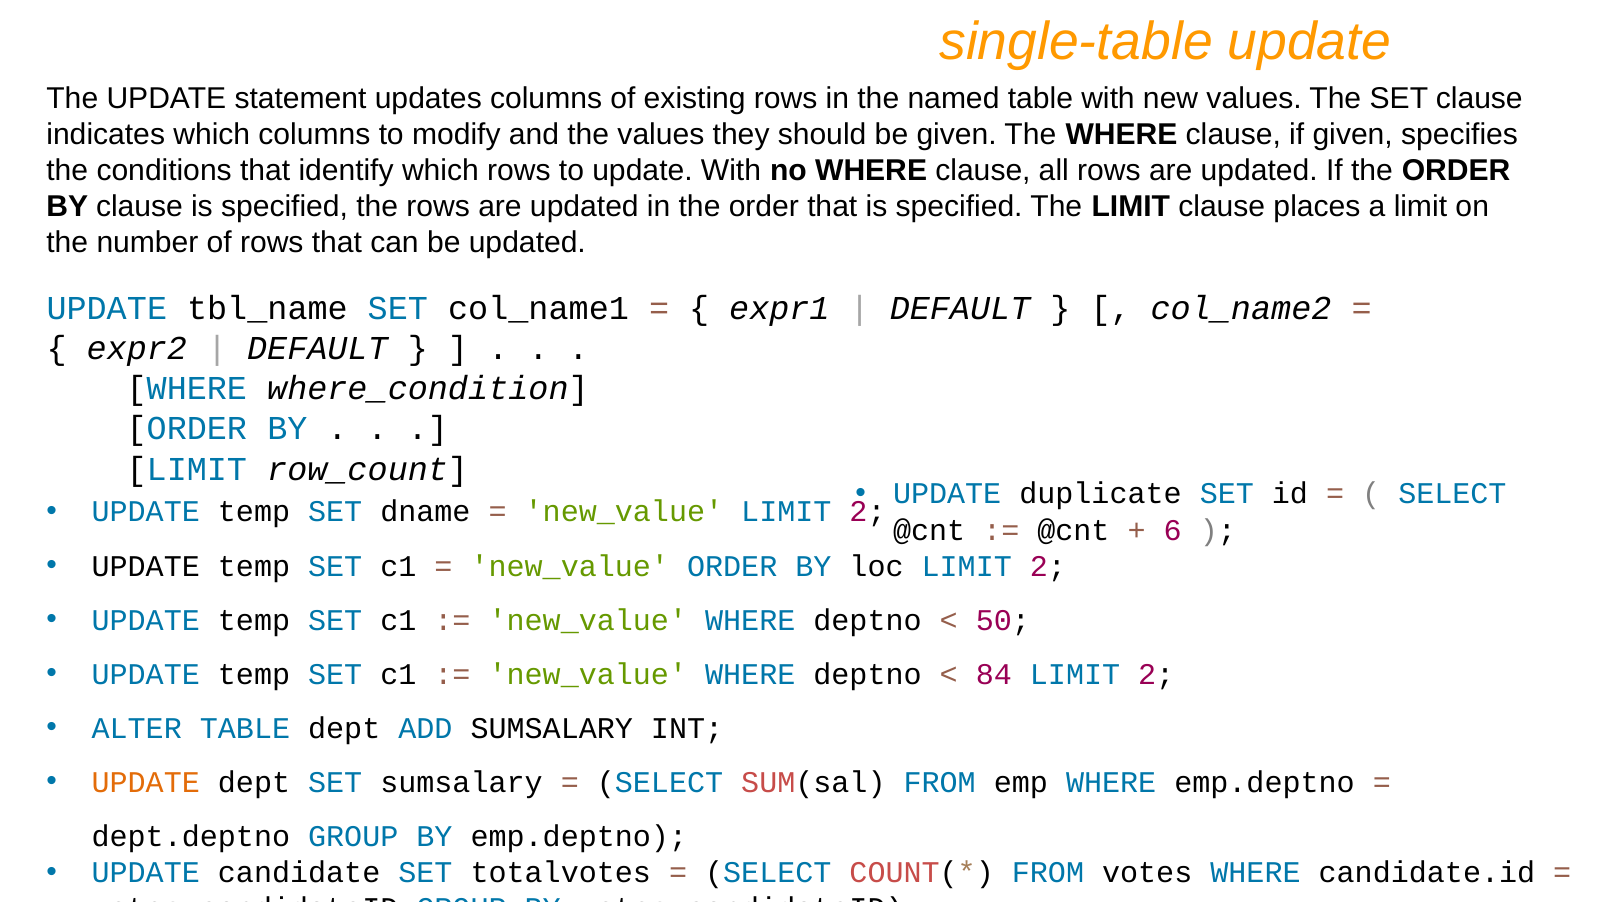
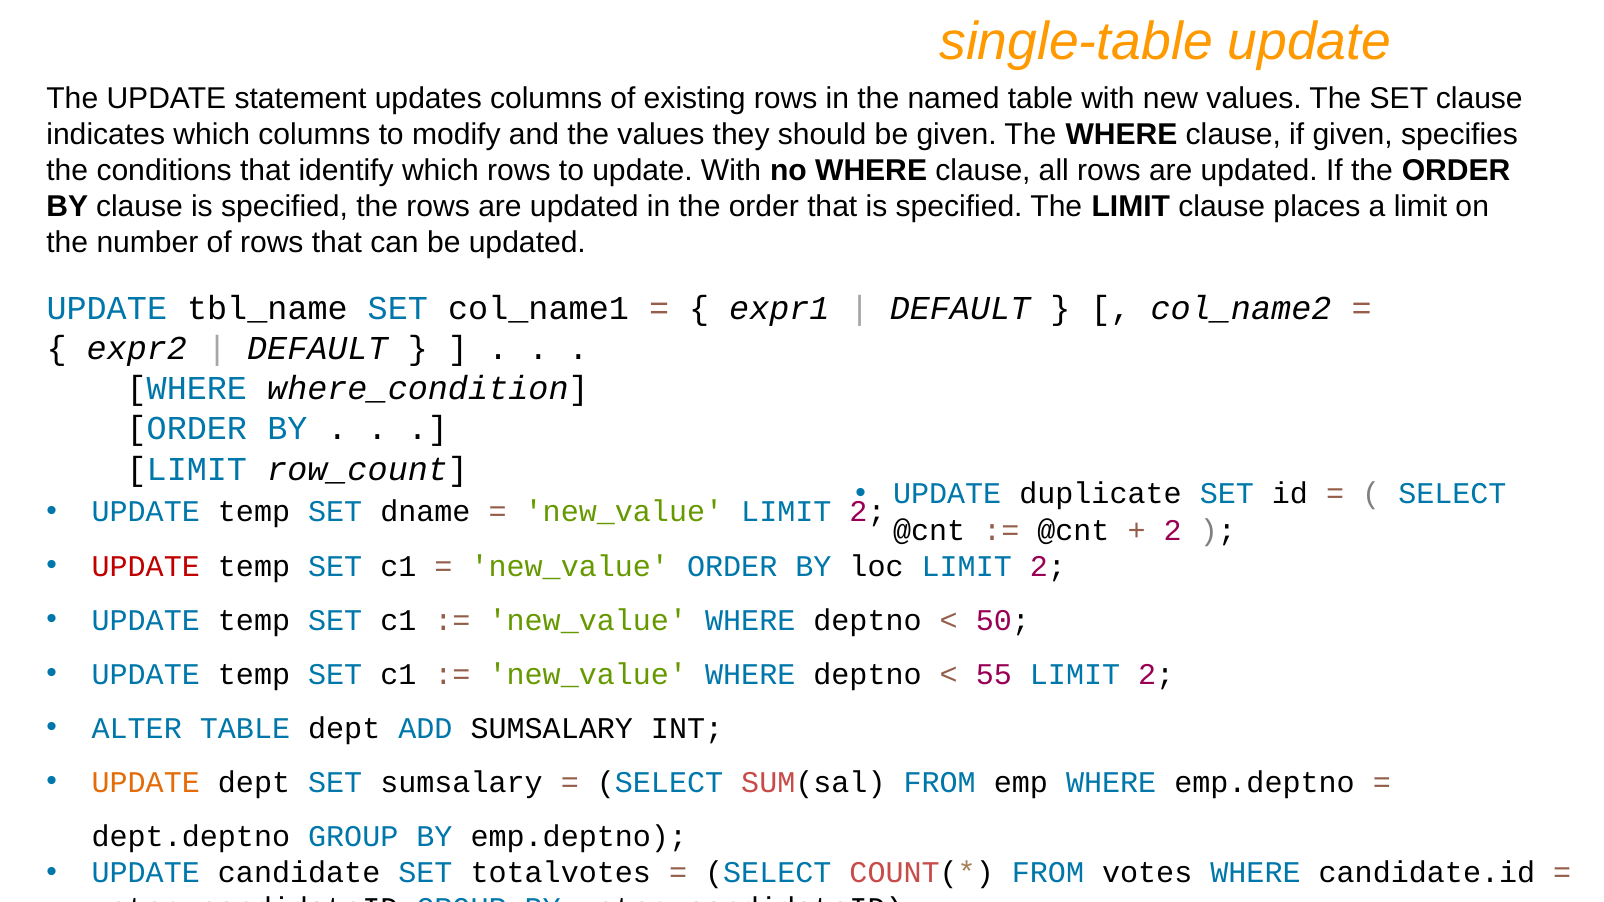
6 at (1173, 530): 6 -> 2
UPDATE at (146, 566) colour: black -> red
84: 84 -> 55
